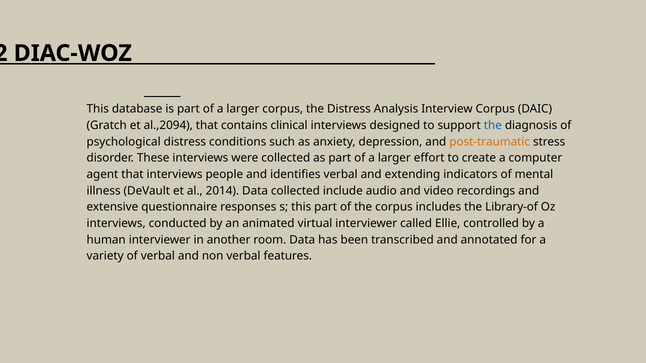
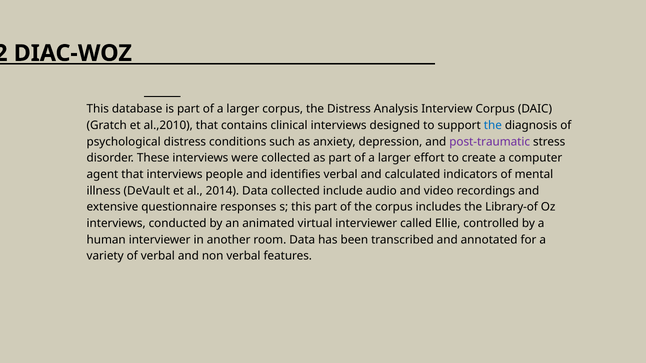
al.,2094: al.,2094 -> al.,2010
post-traumatic colour: orange -> purple
extending: extending -> calculated
